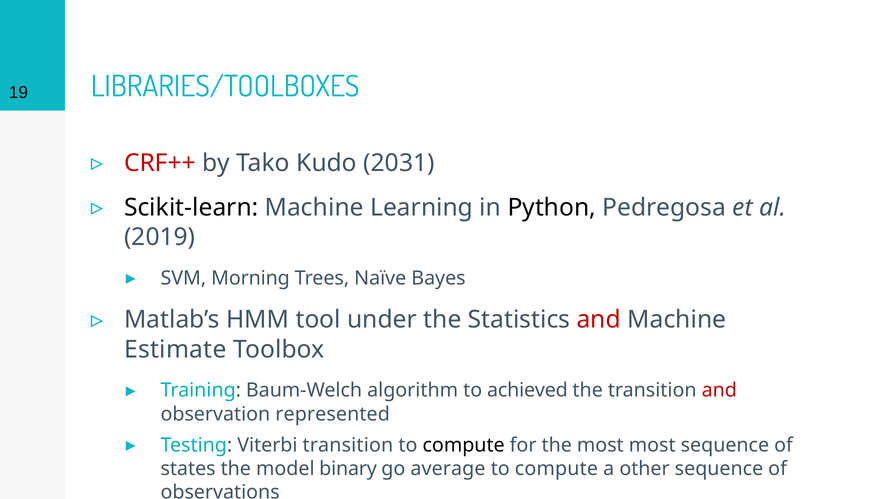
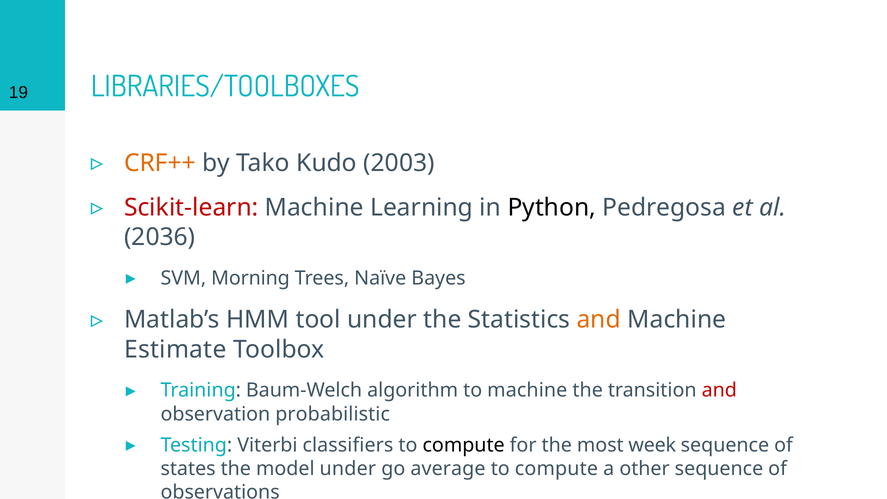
CRF++ colour: red -> orange
2031: 2031 -> 2003
Scikit-learn colour: black -> red
2019: 2019 -> 2036
and at (599, 320) colour: red -> orange
to achieved: achieved -> machine
represented: represented -> probabilistic
Viterbi transition: transition -> classifiers
most most: most -> week
model binary: binary -> under
